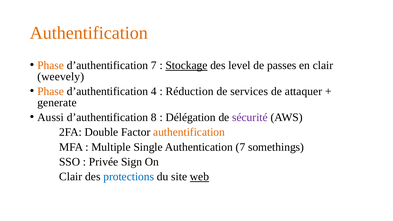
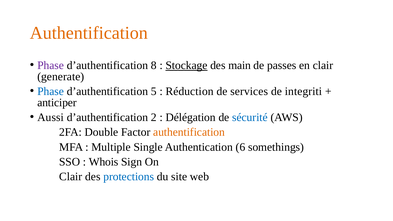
Phase at (51, 65) colour: orange -> purple
d’authentification 7: 7 -> 8
level: level -> main
weevely: weevely -> generate
Phase at (51, 91) colour: orange -> blue
4: 4 -> 5
attaquer: attaquer -> integriti
generate: generate -> anticiper
8: 8 -> 2
sécurité colour: purple -> blue
Authentication 7: 7 -> 6
Privée: Privée -> Whois
web underline: present -> none
